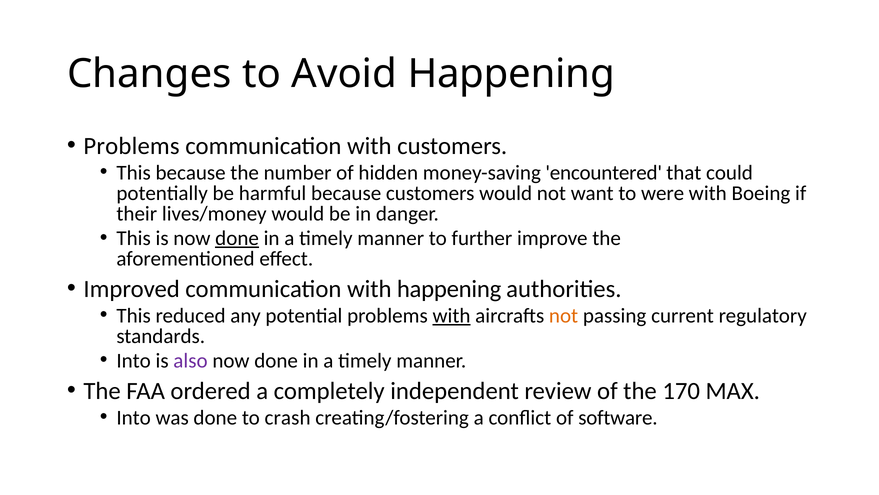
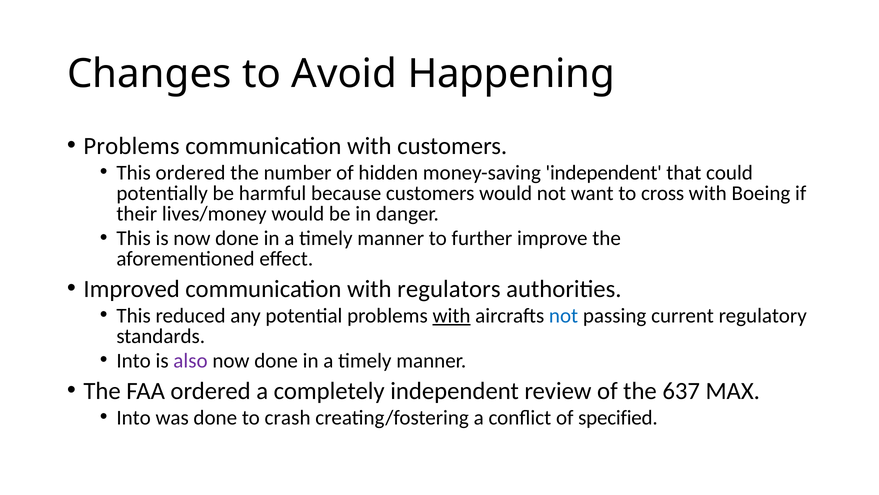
This because: because -> ordered
money-saving encountered: encountered -> independent
were: were -> cross
done at (237, 238) underline: present -> none
with happening: happening -> regulators
not at (564, 315) colour: orange -> blue
170: 170 -> 637
software: software -> specified
